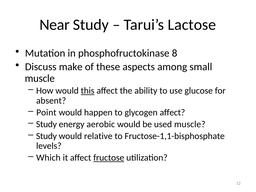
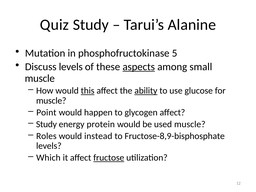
Near: Near -> Quiz
Lactose: Lactose -> Alanine
8: 8 -> 5
Discuss make: make -> levels
aspects underline: none -> present
ability underline: none -> present
absent at (51, 101): absent -> muscle
aerobic: aerobic -> protein
Study at (46, 136): Study -> Roles
relative: relative -> instead
Fructose-1,1-bisphosphate: Fructose-1,1-bisphosphate -> Fructose-8,9-bisphosphate
